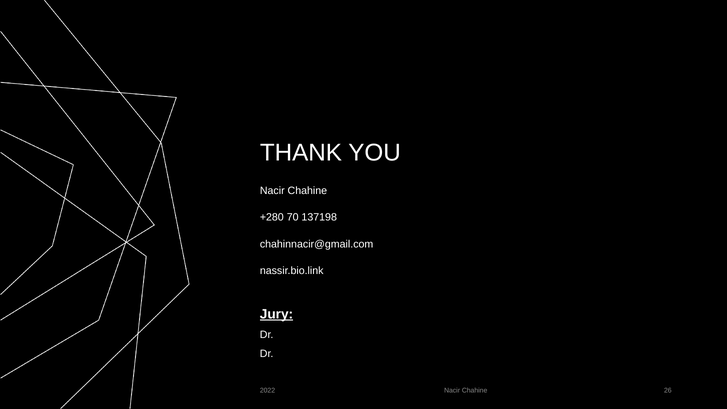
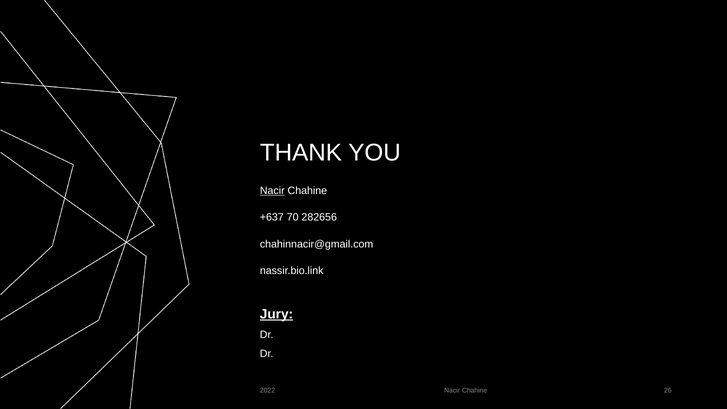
Nacir at (272, 191) underline: none -> present
+280: +280 -> +637
137198: 137198 -> 282656
